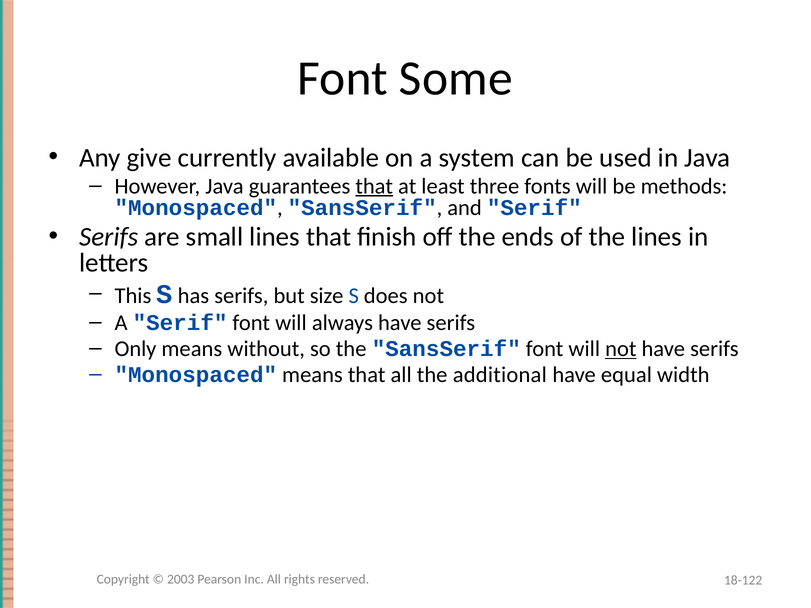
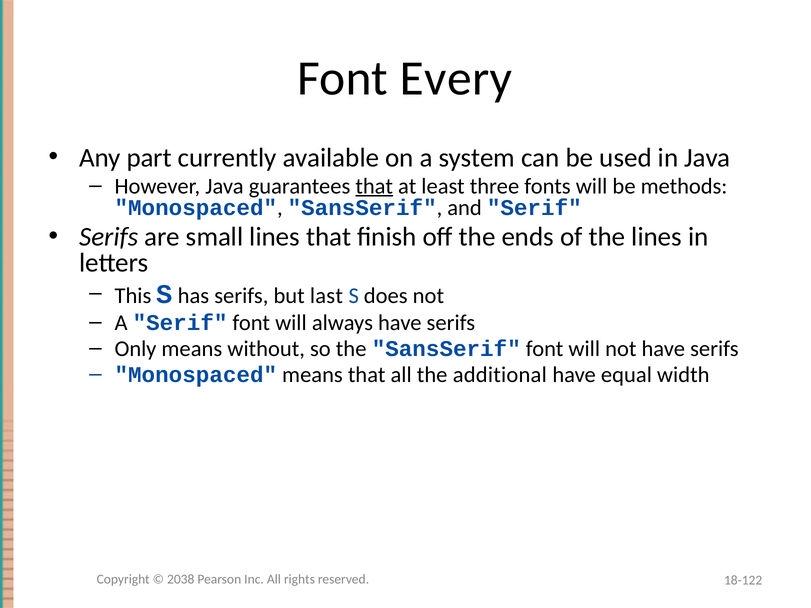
Some: Some -> Every
give: give -> part
size: size -> last
not at (621, 349) underline: present -> none
2003: 2003 -> 2038
